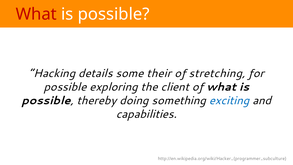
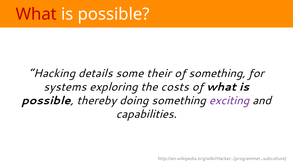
of stretching: stretching -> something
possible at (65, 87): possible -> systems
client: client -> costs
exciting colour: blue -> purple
